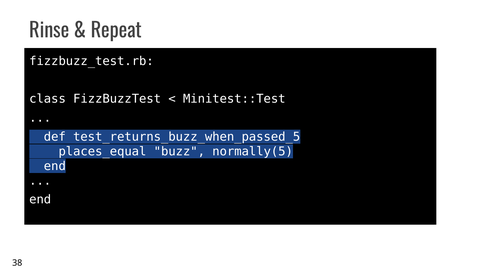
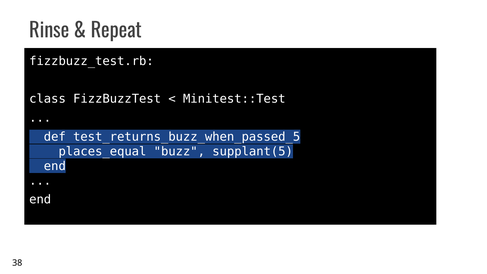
normally(5: normally(5 -> supplant(5
